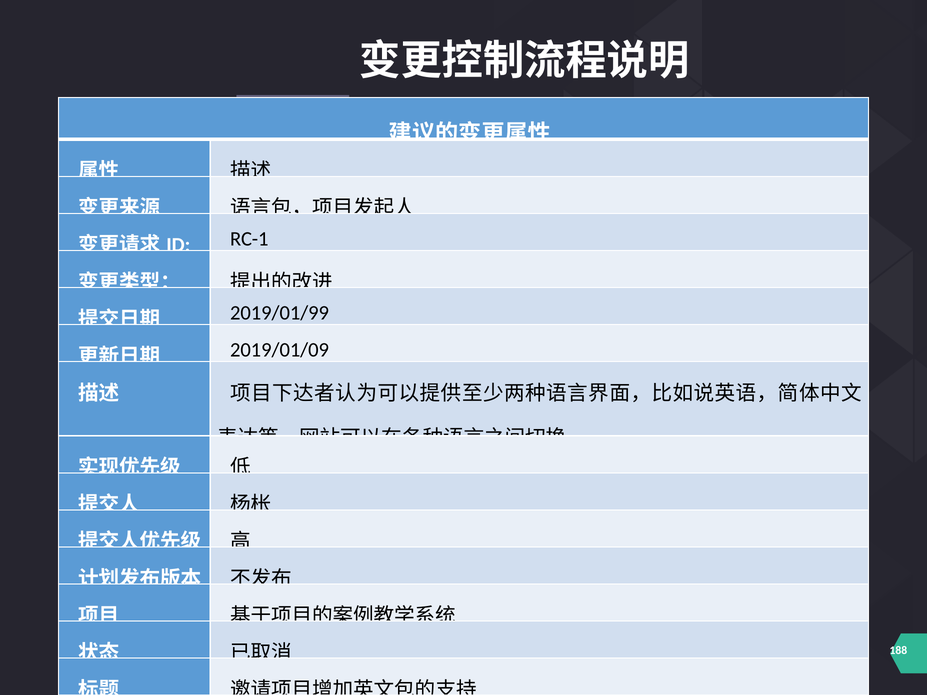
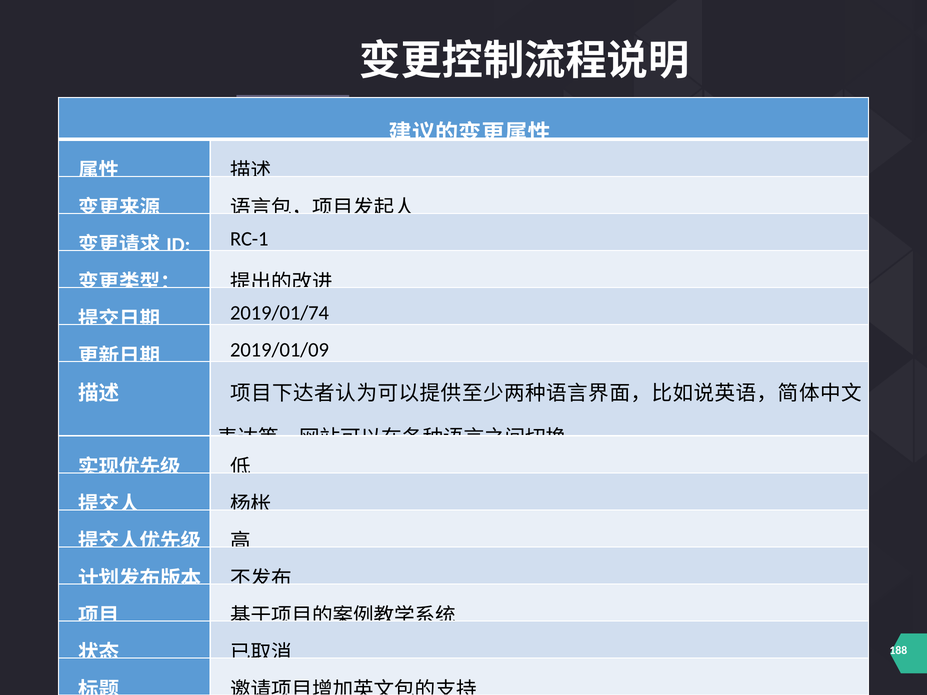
2019/01/99: 2019/01/99 -> 2019/01/74
